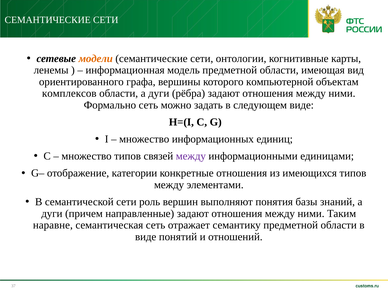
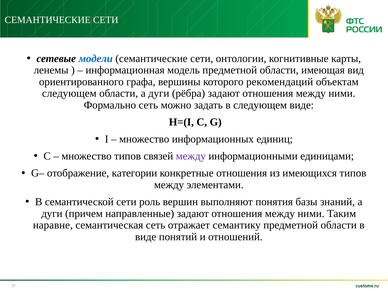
модели colour: orange -> blue
компьютерной: компьютерной -> рекомендаций
комплексов at (69, 93): комплексов -> следующем
